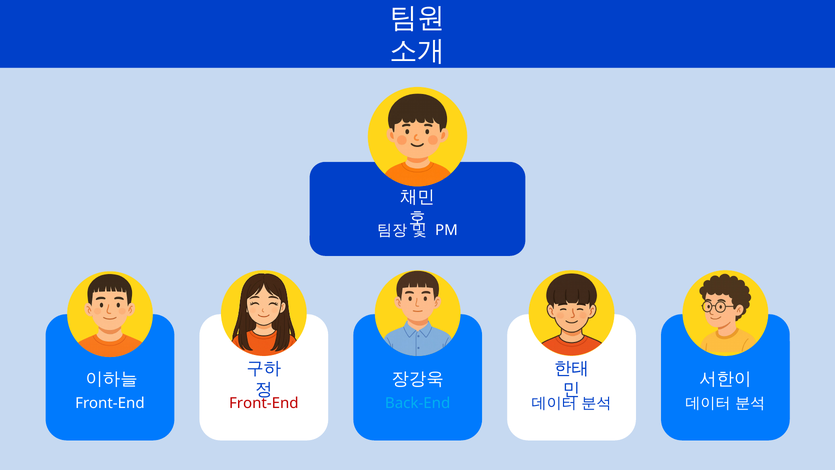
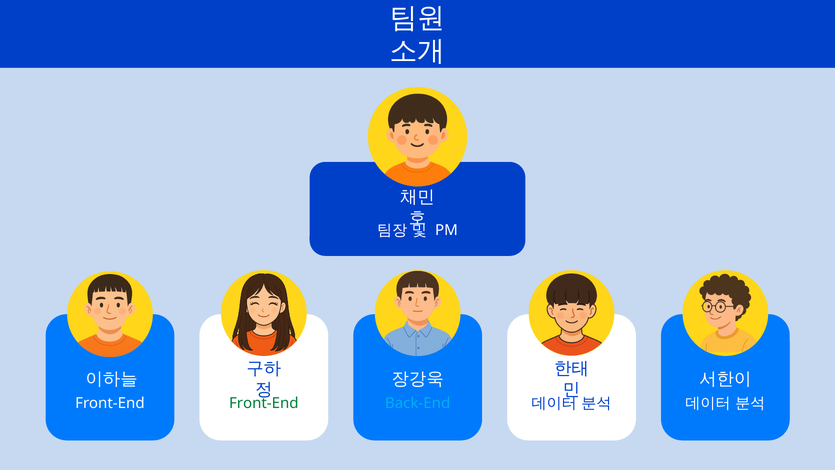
Front-End at (264, 403) colour: red -> green
